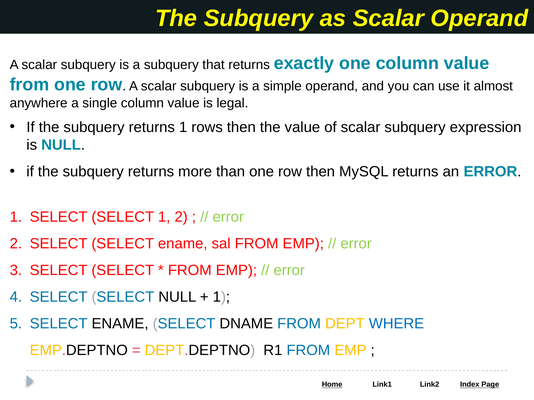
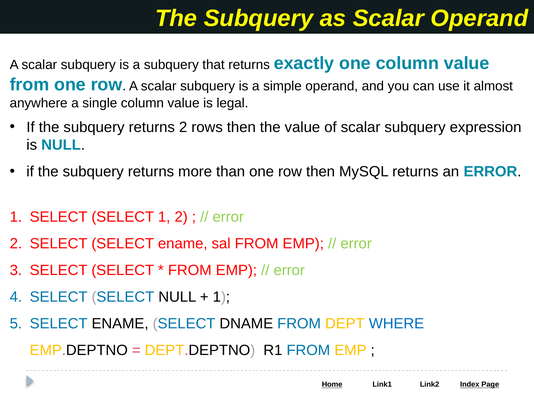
returns 1: 1 -> 2
